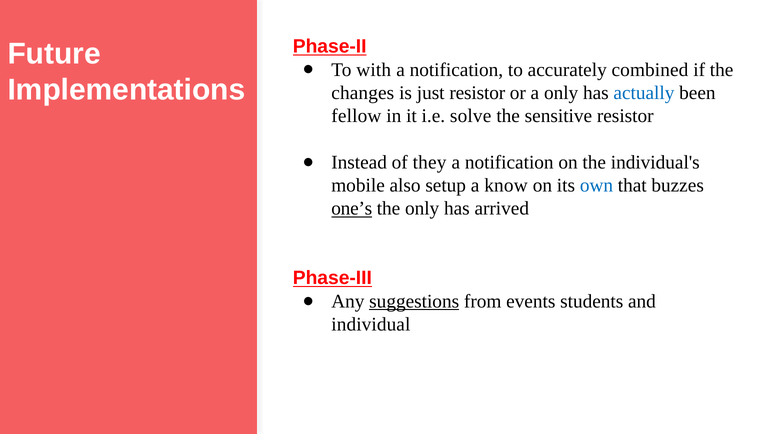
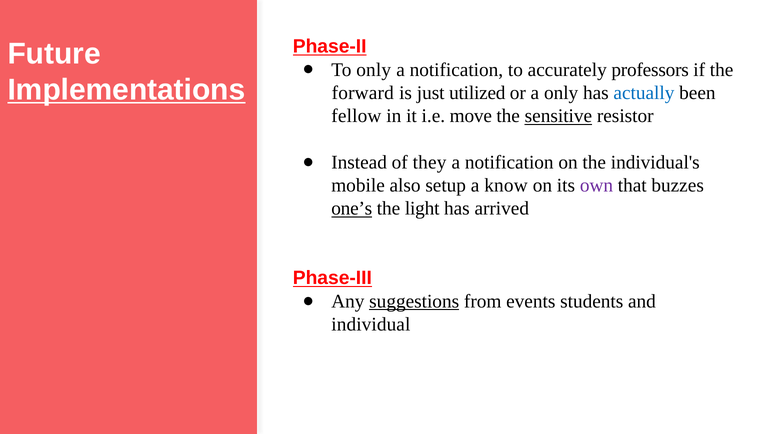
To with: with -> only
combined: combined -> professors
Implementations underline: none -> present
changes: changes -> forward
just resistor: resistor -> utilized
solve: solve -> move
sensitive underline: none -> present
own colour: blue -> purple
the only: only -> light
